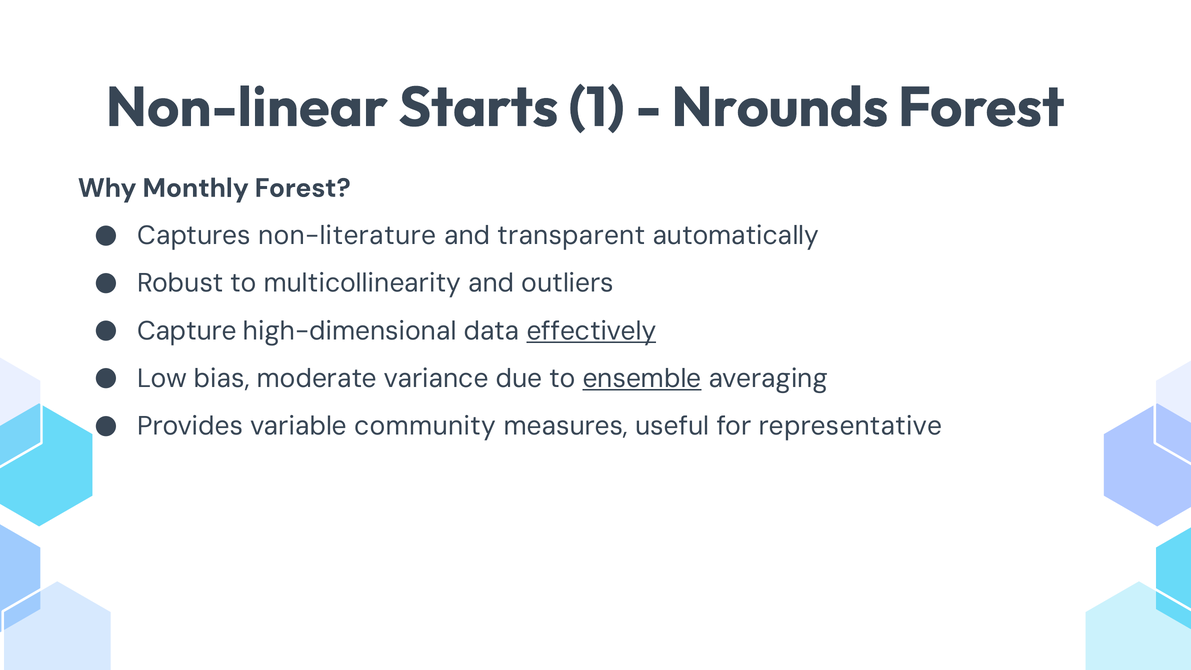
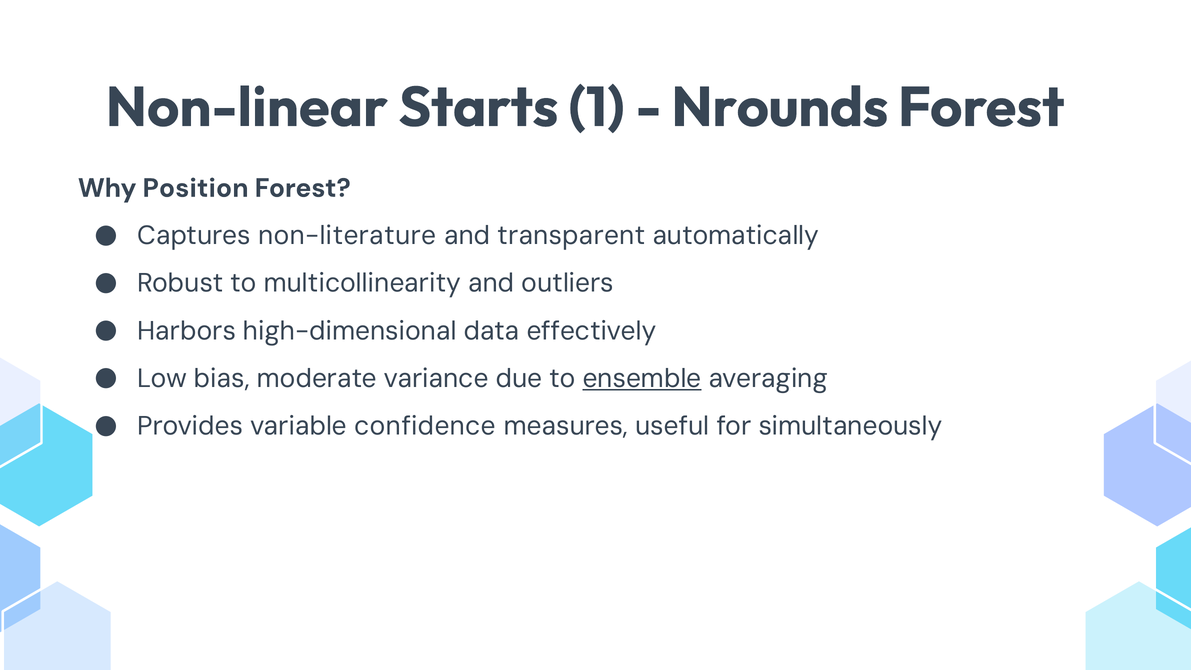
Monthly: Monthly -> Position
Capture: Capture -> Harbors
effectively underline: present -> none
community: community -> confidence
representative: representative -> simultaneously
